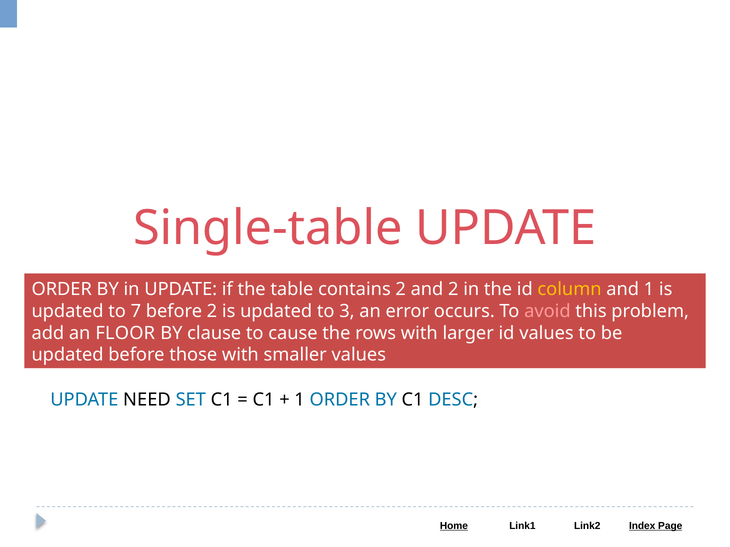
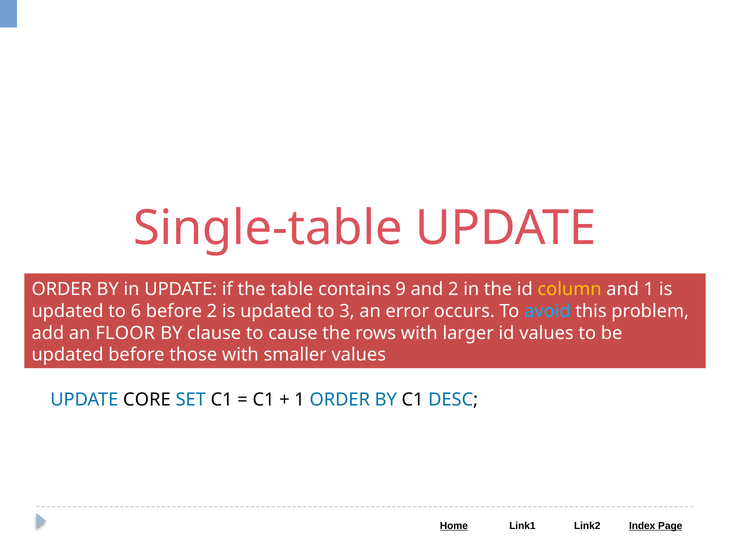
contains 2: 2 -> 9
7: 7 -> 6
avoid colour: pink -> light blue
NEED: NEED -> CORE
